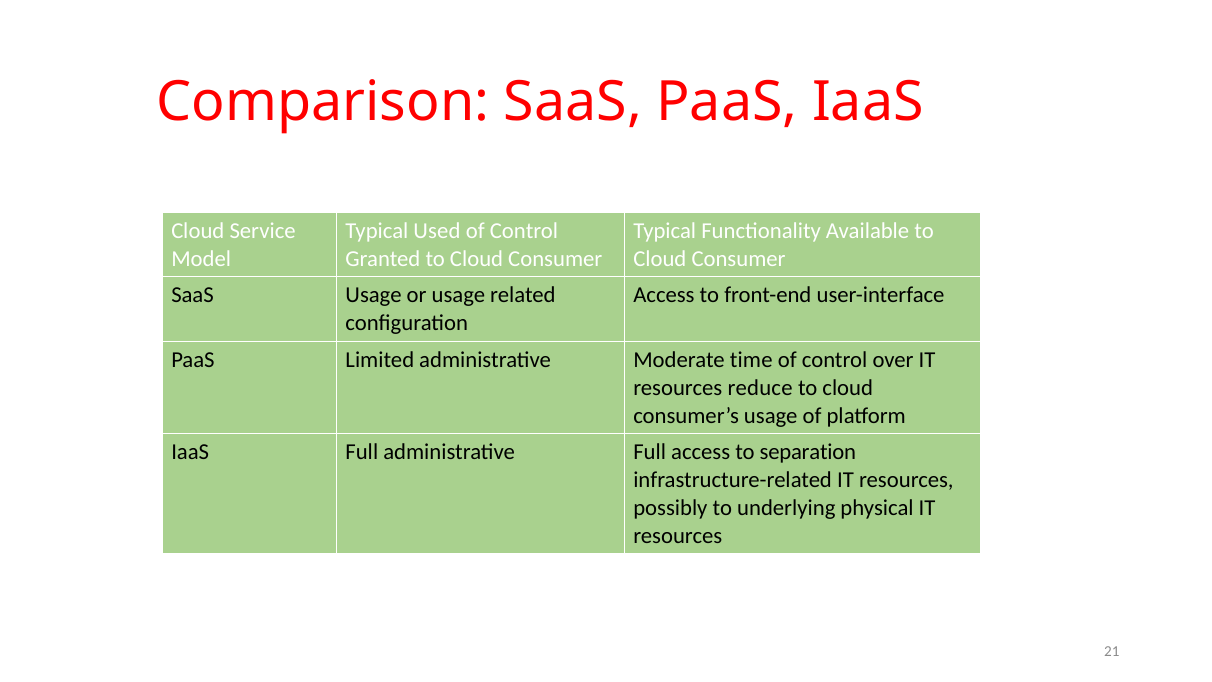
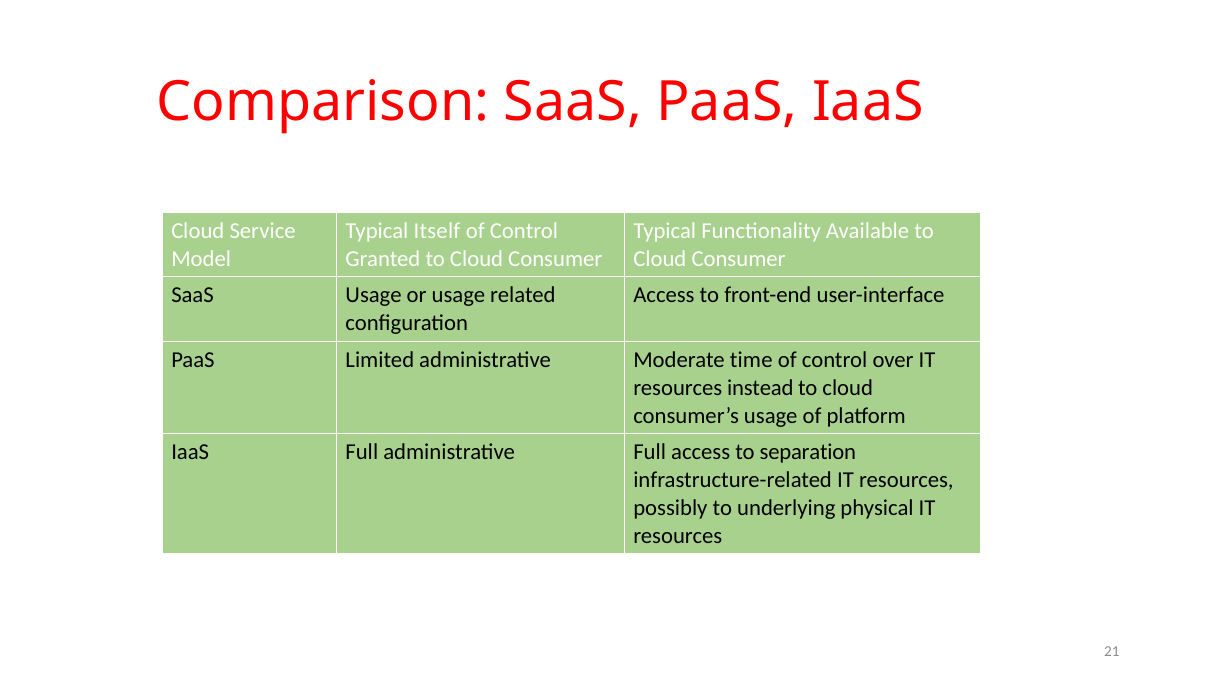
Used: Used -> Itself
reduce: reduce -> instead
